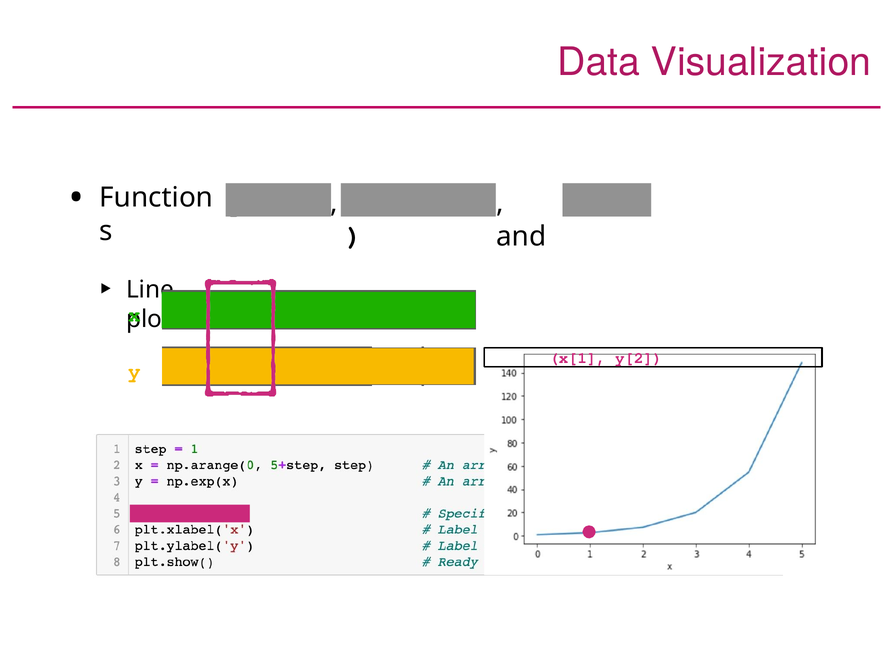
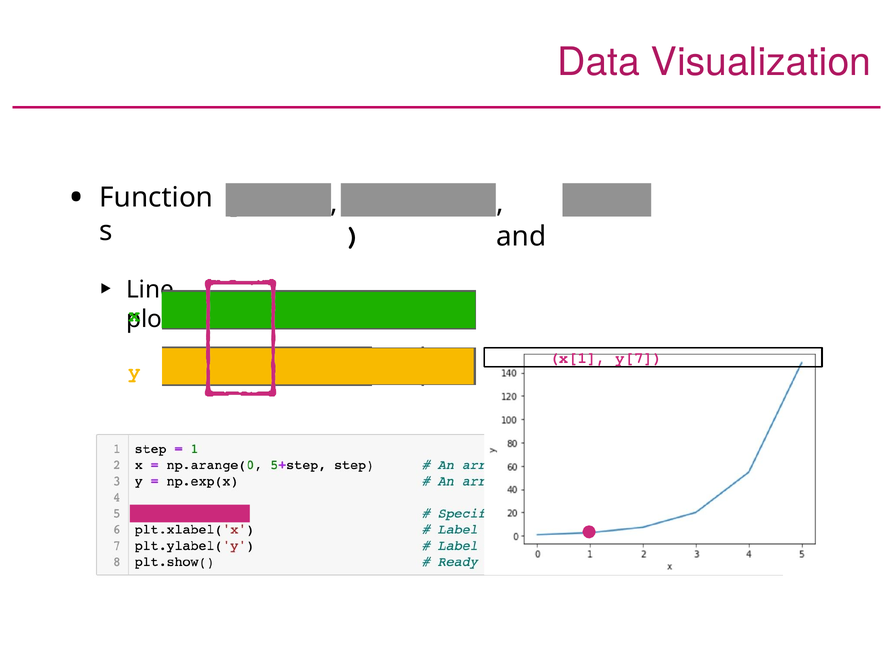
y[2: y[2 -> y[7
